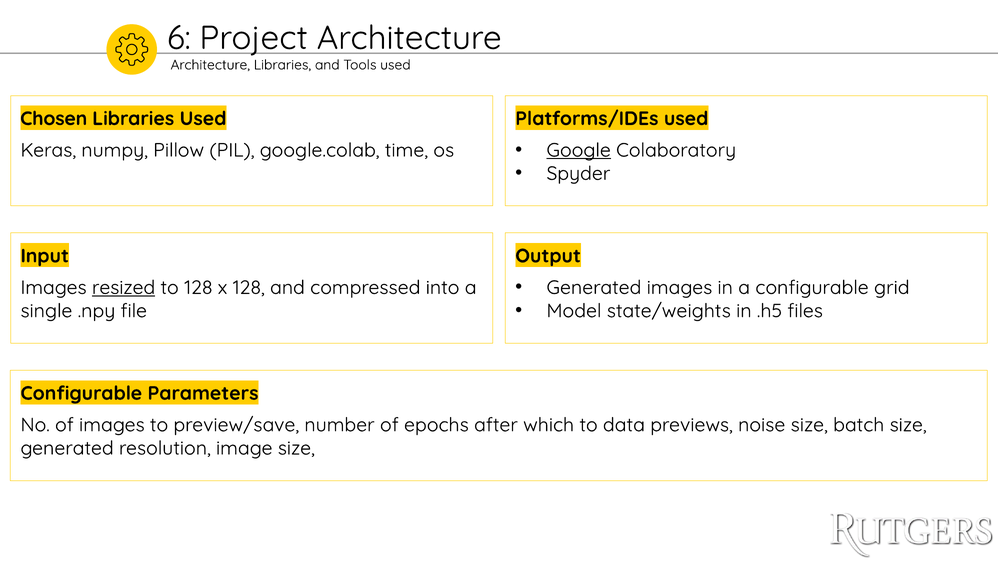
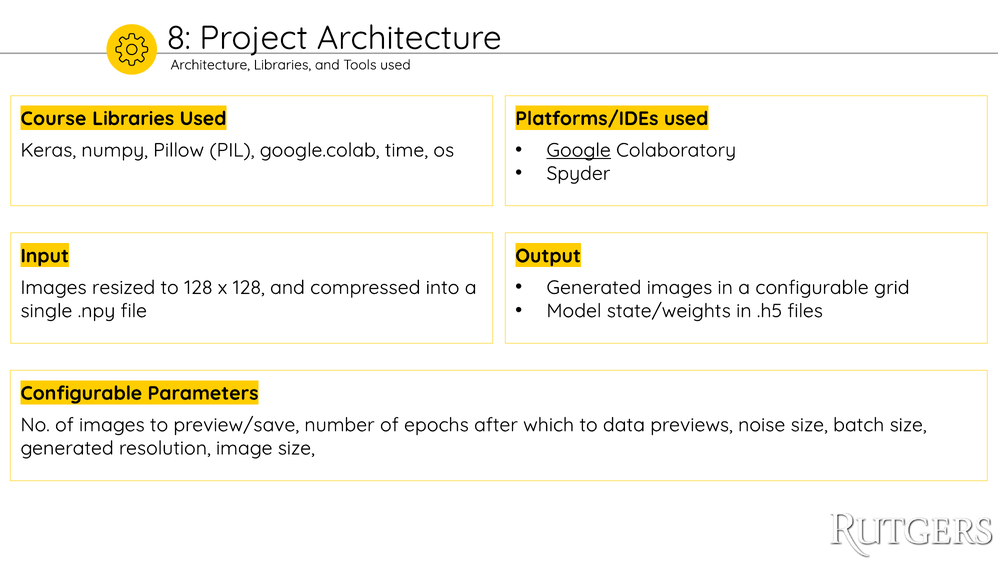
6: 6 -> 8
Chosen: Chosen -> Course
resized underline: present -> none
